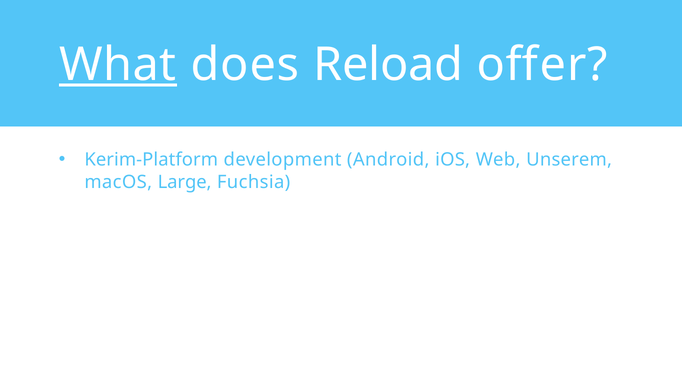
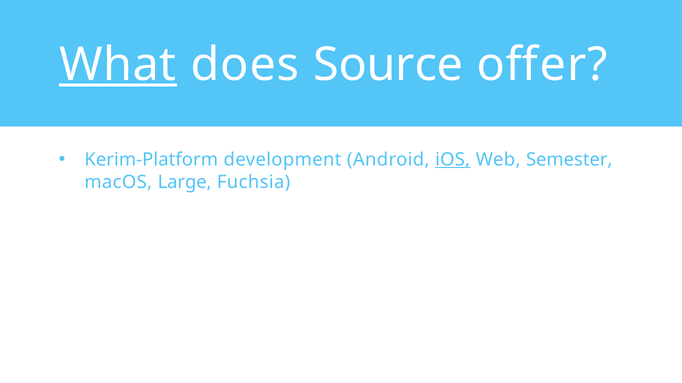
Reload: Reload -> Source
iOS underline: none -> present
Unserem: Unserem -> Semester
